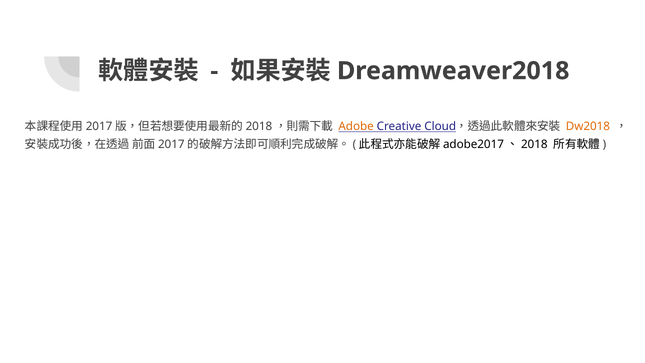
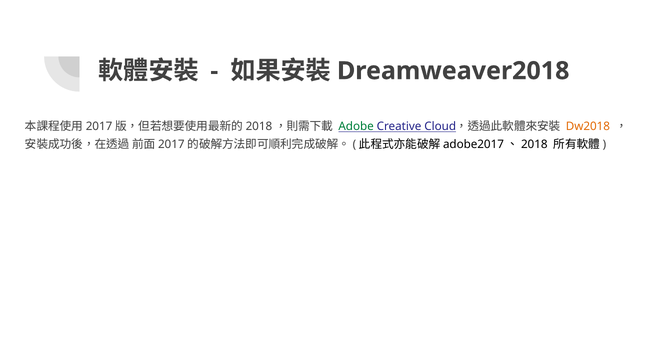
Adobe colour: orange -> green
